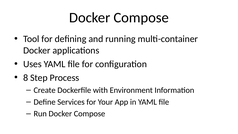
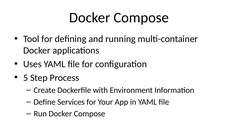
8: 8 -> 5
